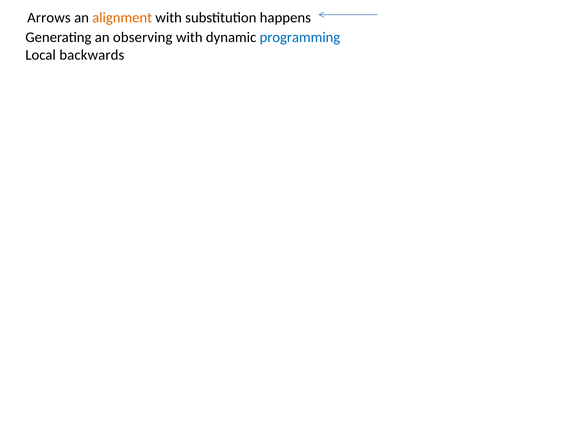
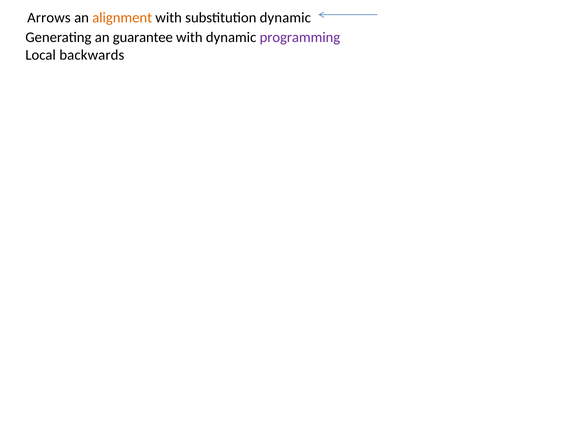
substitution happens: happens -> dynamic
observing: observing -> guarantee
programming colour: blue -> purple
